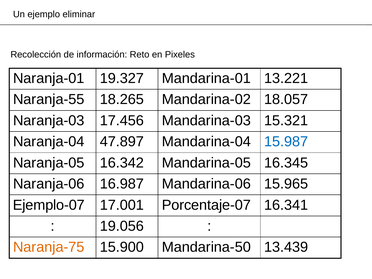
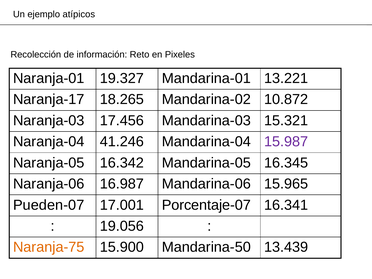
eliminar: eliminar -> atípicos
Naranja-55: Naranja-55 -> Naranja-17
18.057: 18.057 -> 10.872
47.897: 47.897 -> 41.246
15.987 colour: blue -> purple
Ejemplo-07: Ejemplo-07 -> Pueden-07
